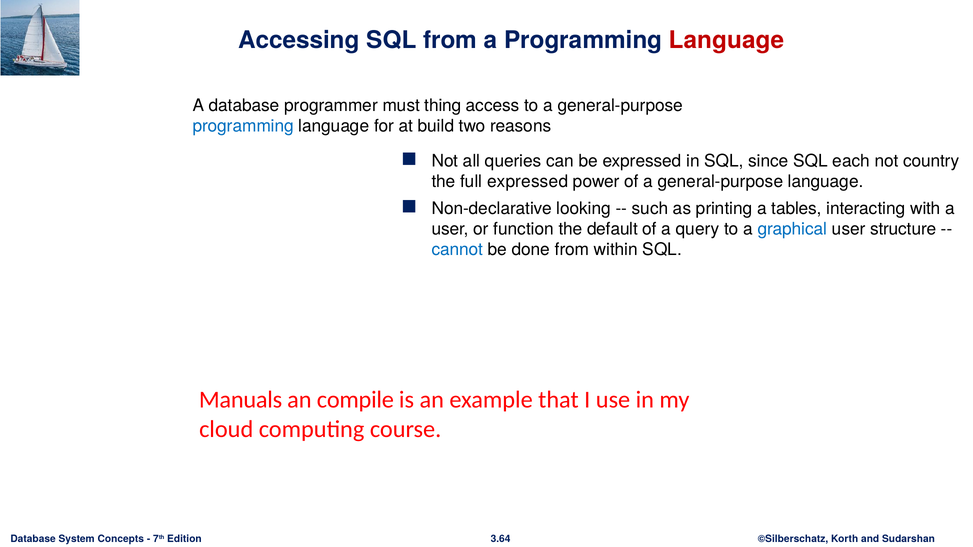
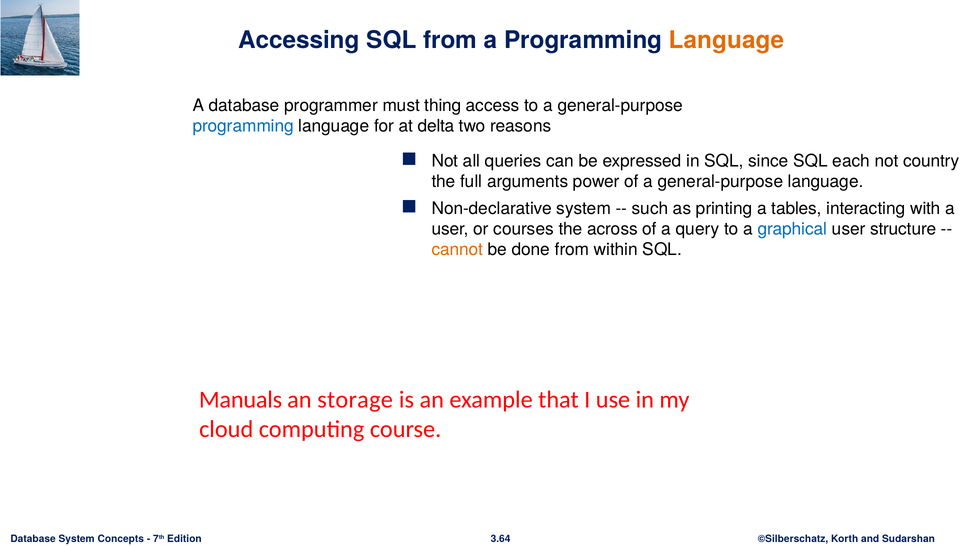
Language at (727, 40) colour: red -> orange
build: build -> delta
full expressed: expressed -> arguments
Non-declarative looking: looking -> system
function: function -> courses
default: default -> across
cannot colour: blue -> orange
compile: compile -> storage
